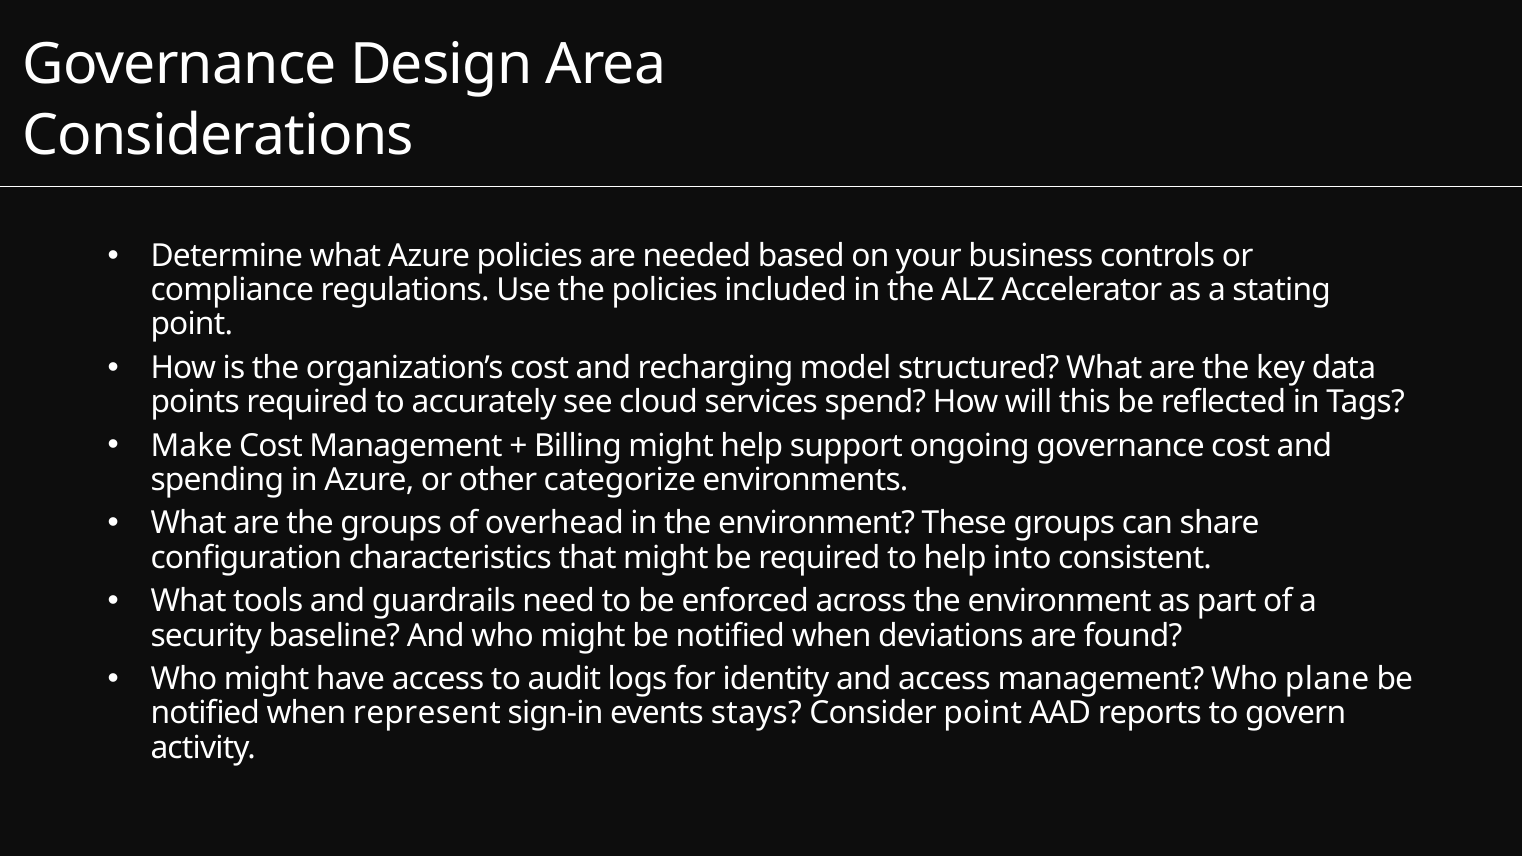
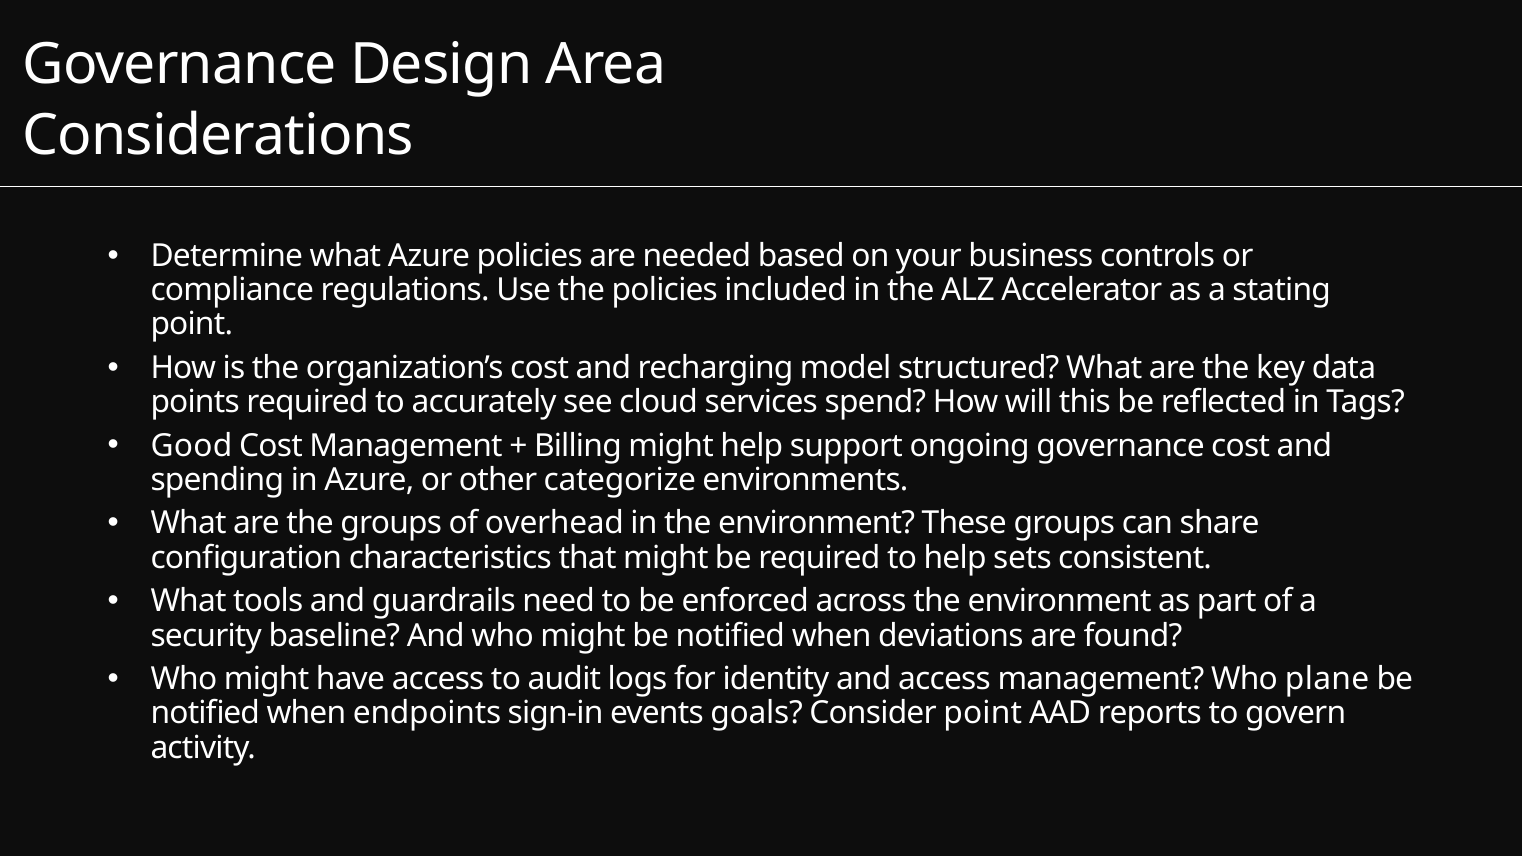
Make: Make -> Good
into: into -> sets
represent: represent -> endpoints
stays: stays -> goals
